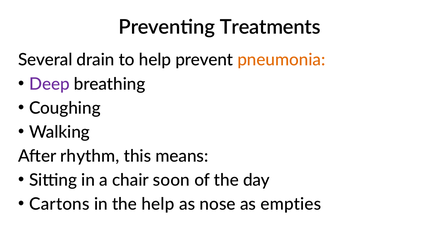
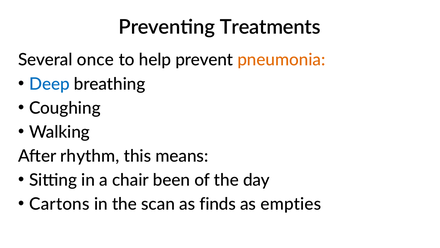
drain: drain -> once
Deep colour: purple -> blue
soon: soon -> been
the help: help -> scan
nose: nose -> finds
